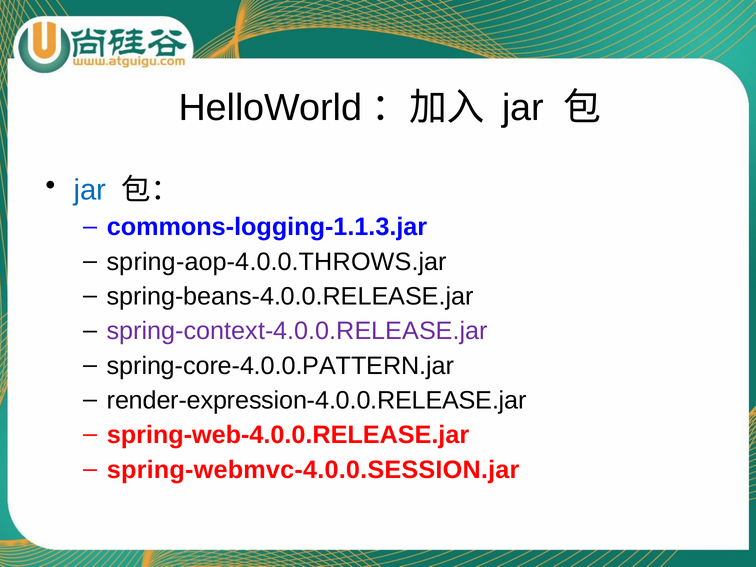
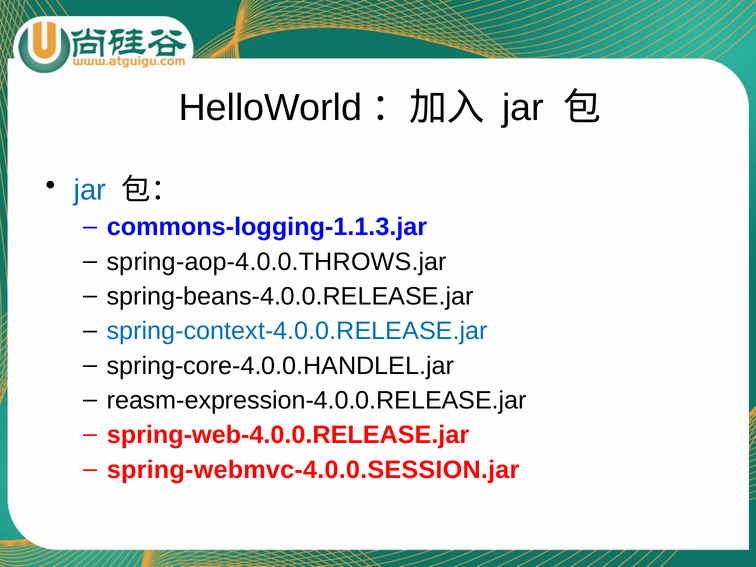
spring-context-4.0.0.RELEASE.jar colour: purple -> blue
spring-core-4.0.0.PATTERN.jar: spring-core-4.0.0.PATTERN.jar -> spring-core-4.0.0.HANDLEL.jar
render-expression-4.0.0.RELEASE.jar: render-expression-4.0.0.RELEASE.jar -> reasm-expression-4.0.0.RELEASE.jar
